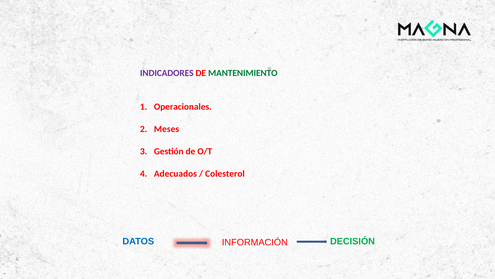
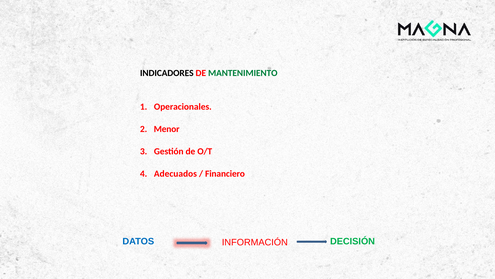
INDICADORES colour: purple -> black
Meses: Meses -> Menor
Colesterol: Colesterol -> Financiero
